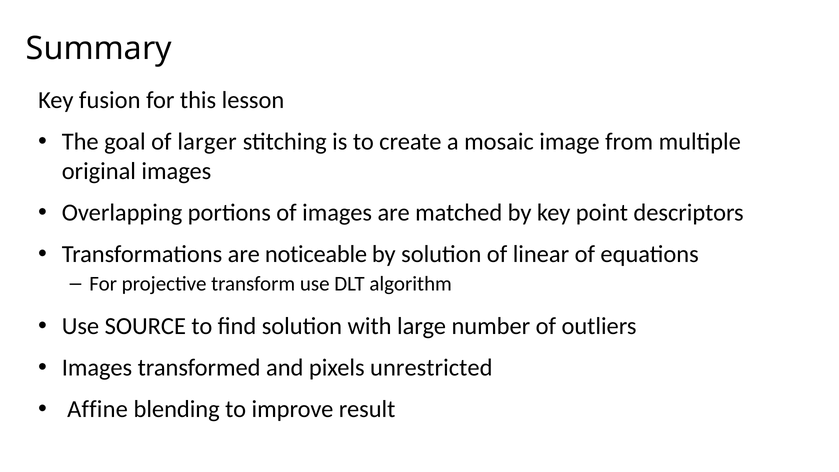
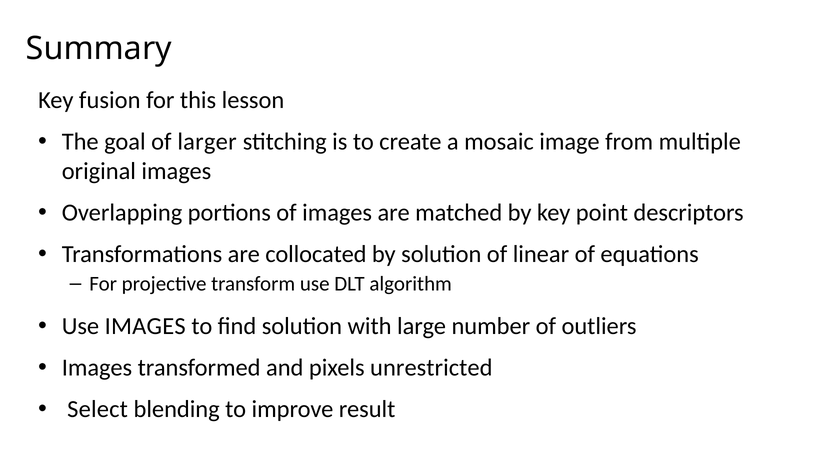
noticeable: noticeable -> collocated
Use SOURCE: SOURCE -> IMAGES
Affine: Affine -> Select
